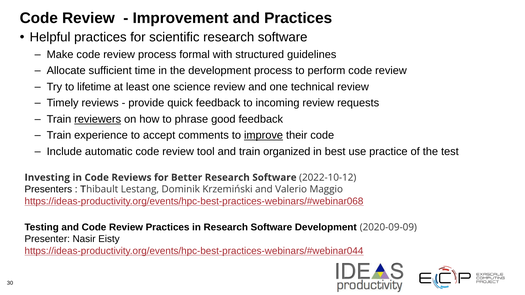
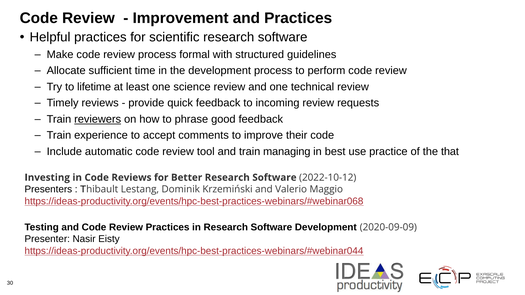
improve underline: present -> none
organized: organized -> managing
test: test -> that
